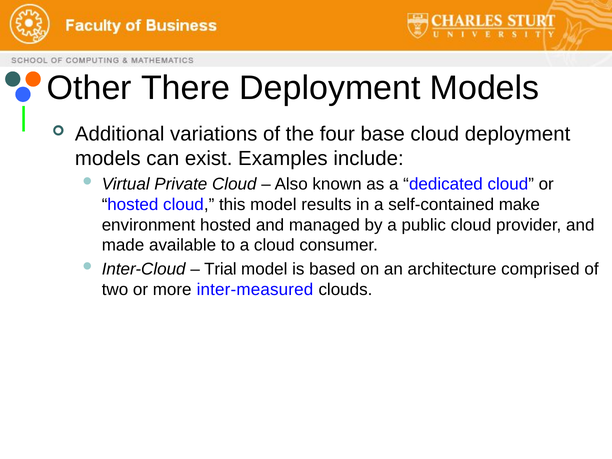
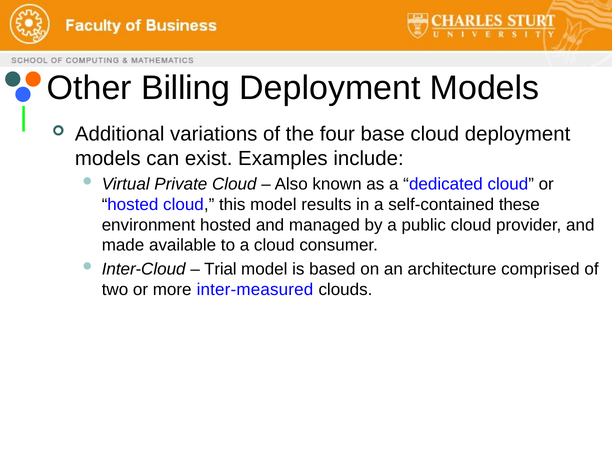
There: There -> Billing
make: make -> these
